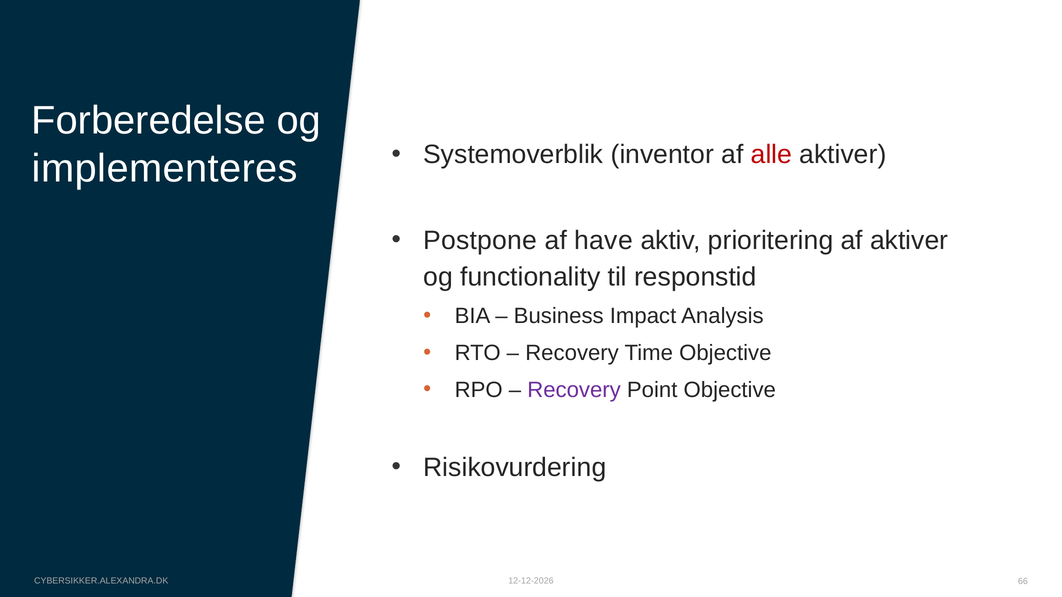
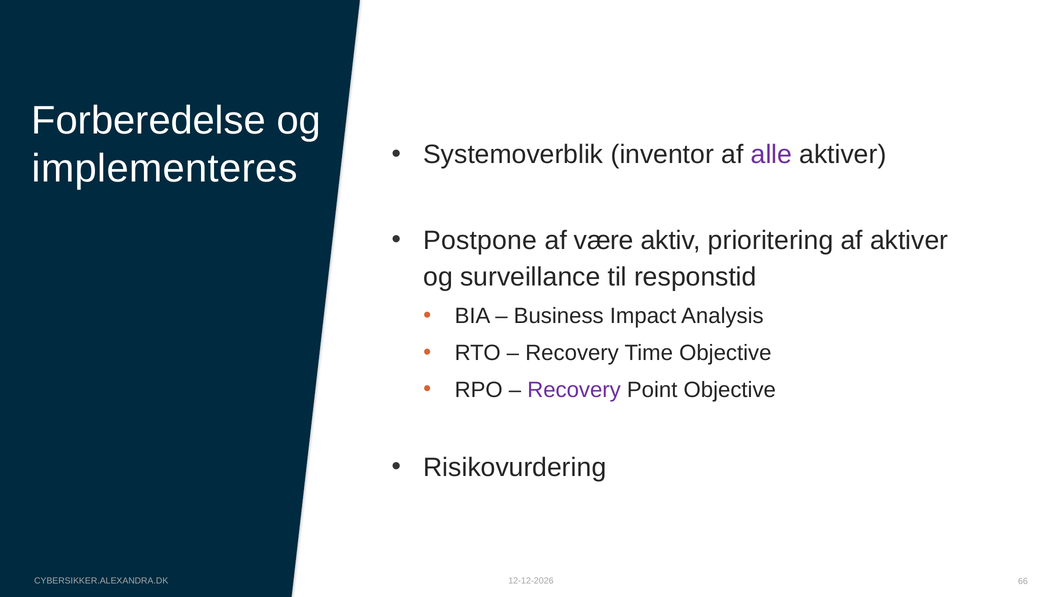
alle colour: red -> purple
have: have -> være
functionality: functionality -> surveillance
